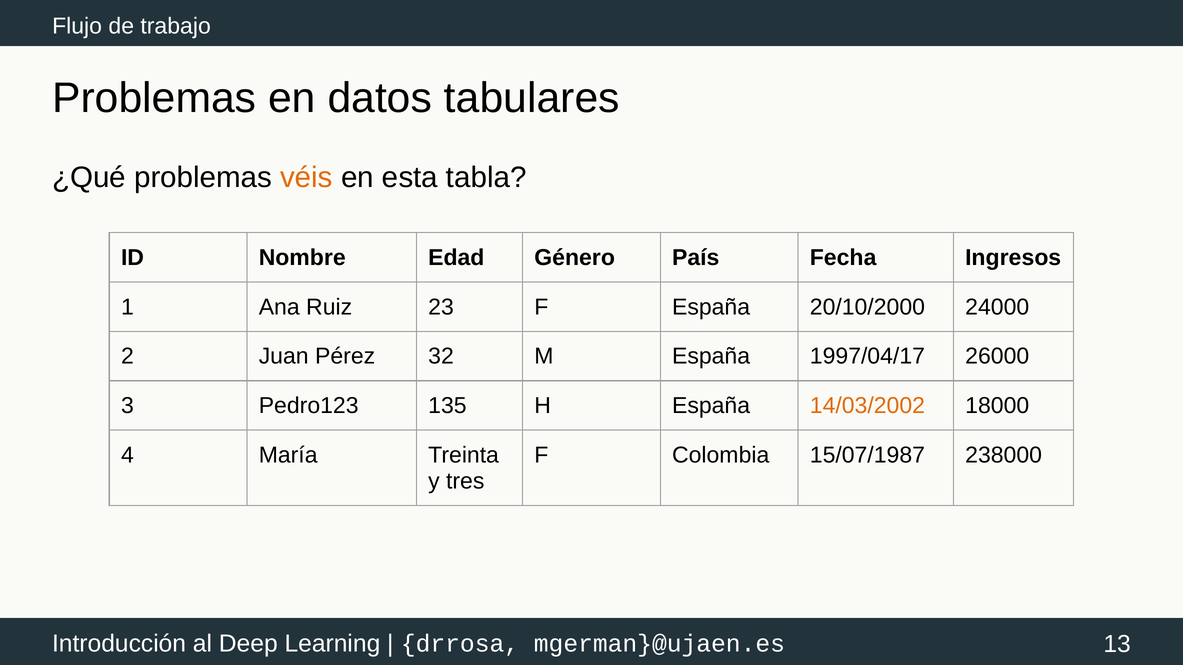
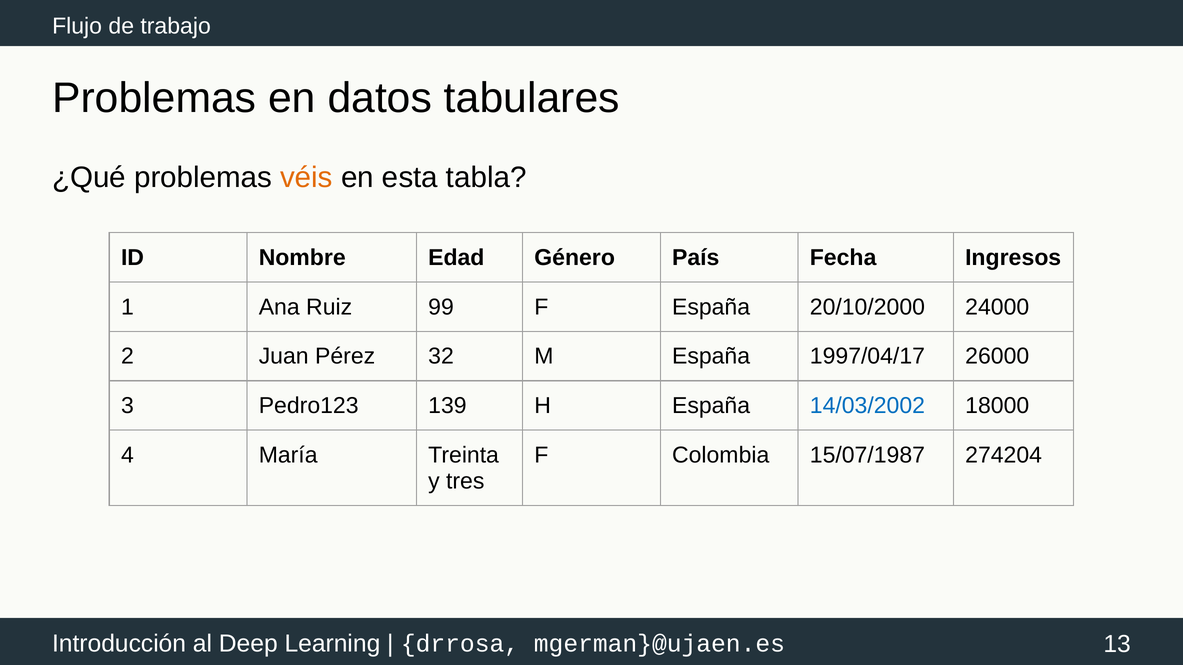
23: 23 -> 99
135: 135 -> 139
14/03/2002 colour: orange -> blue
238000: 238000 -> 274204
